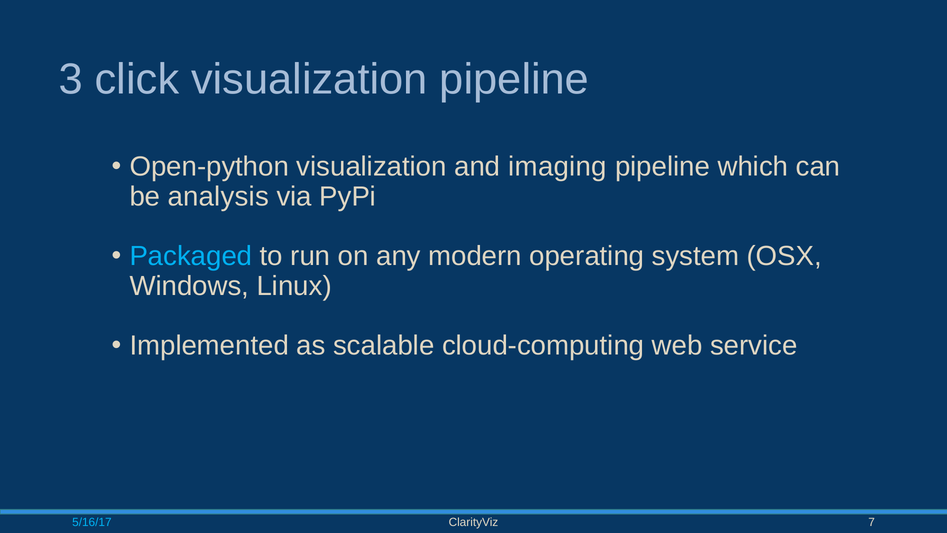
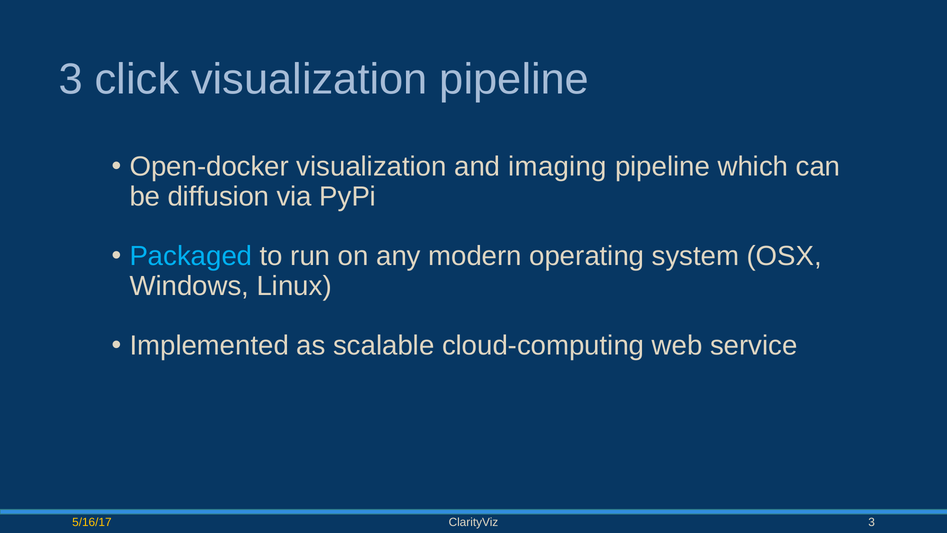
Open-python: Open-python -> Open-docker
analysis: analysis -> diffusion
5/16/17 colour: light blue -> yellow
ClarityViz 7: 7 -> 3
